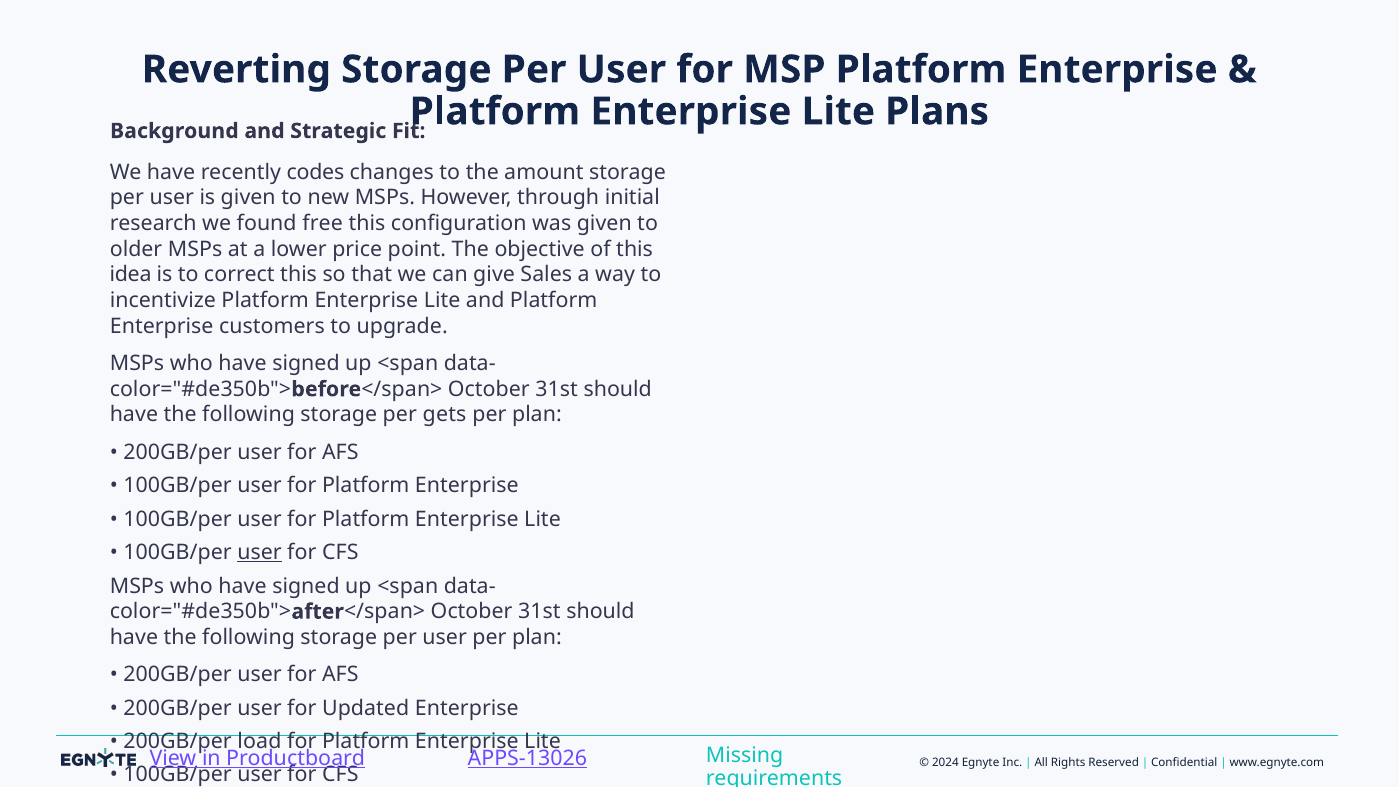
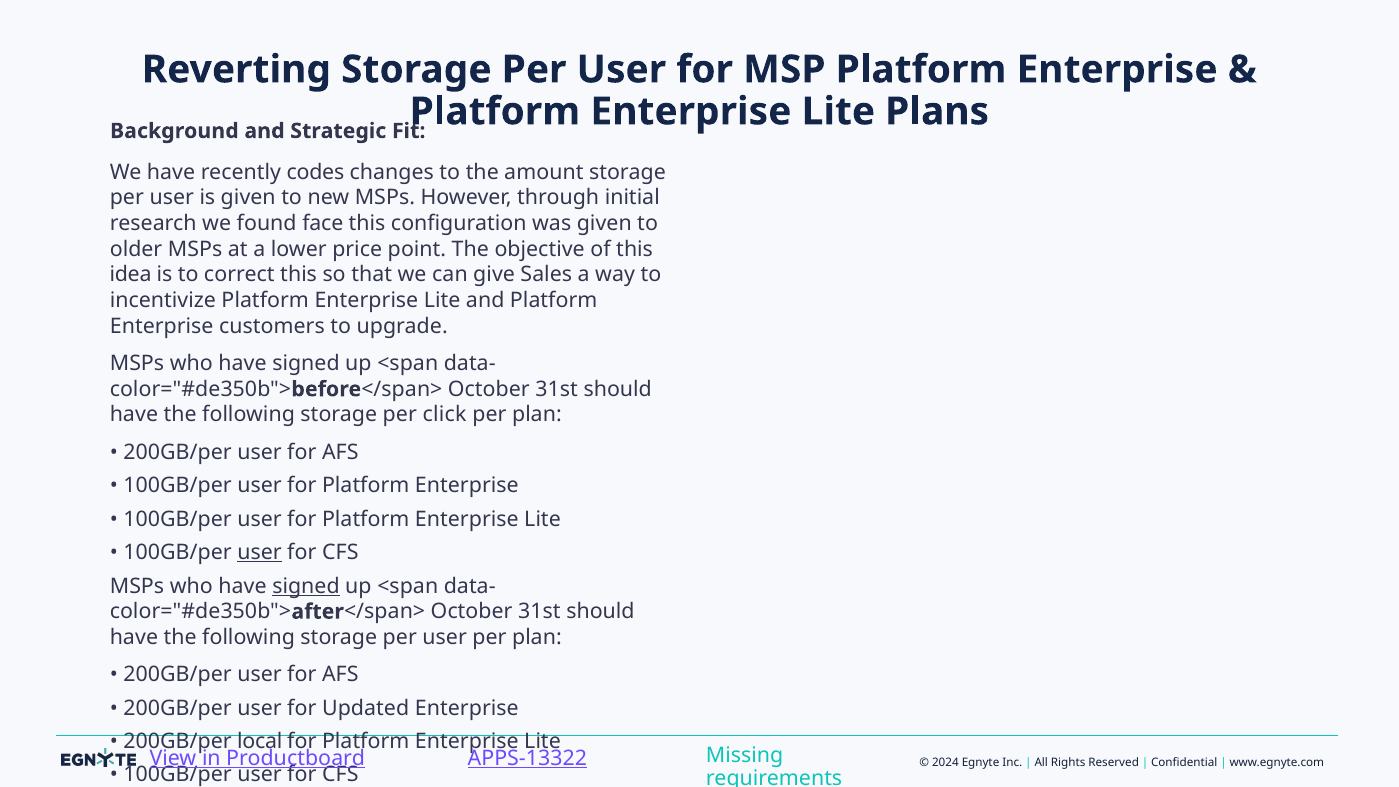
free: free -> face
gets: gets -> click
signed at (306, 586) underline: none -> present
load: load -> local
APPS-13026: APPS-13026 -> APPS-13322
